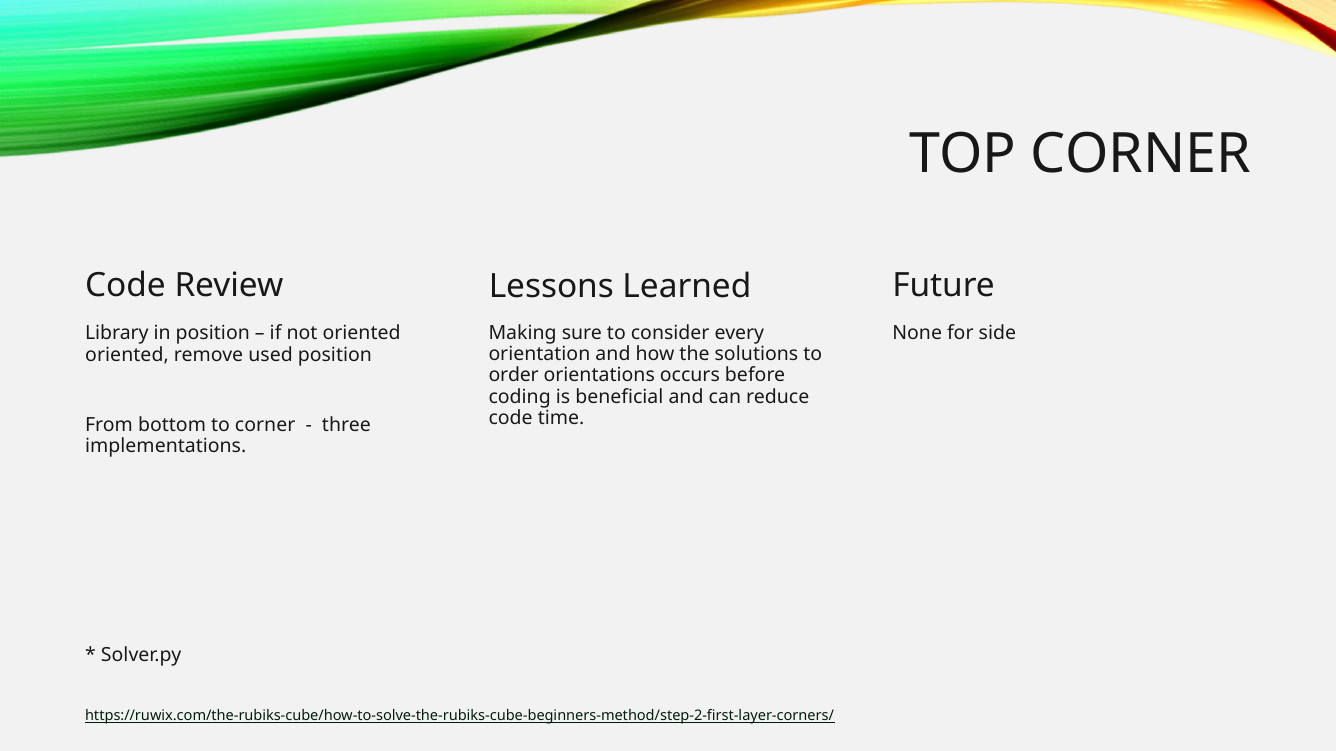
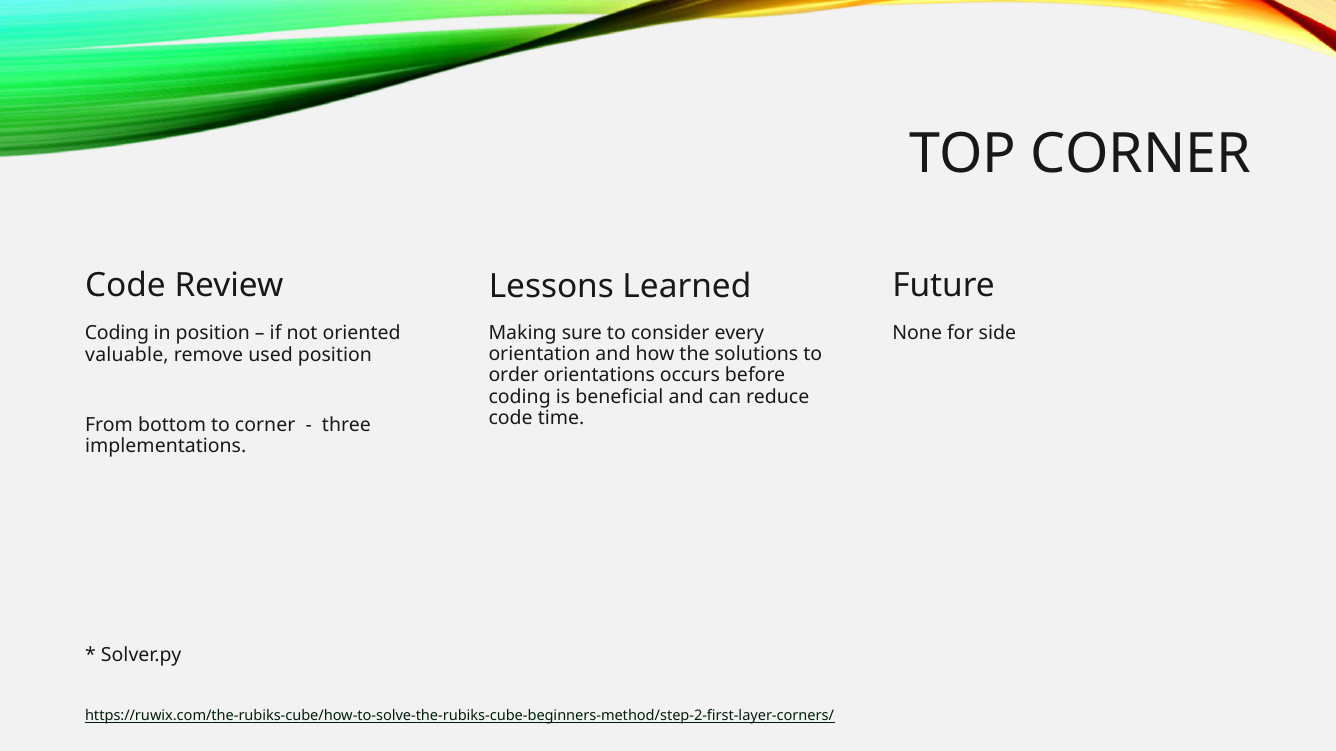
Library at (117, 334): Library -> Coding
oriented at (127, 355): oriented -> valuable
